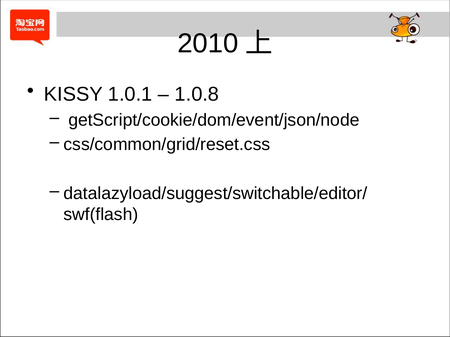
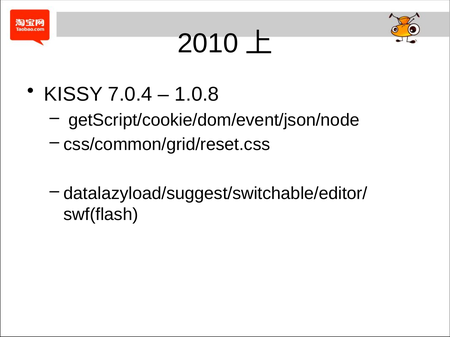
1.0.1: 1.0.1 -> 7.0.4
